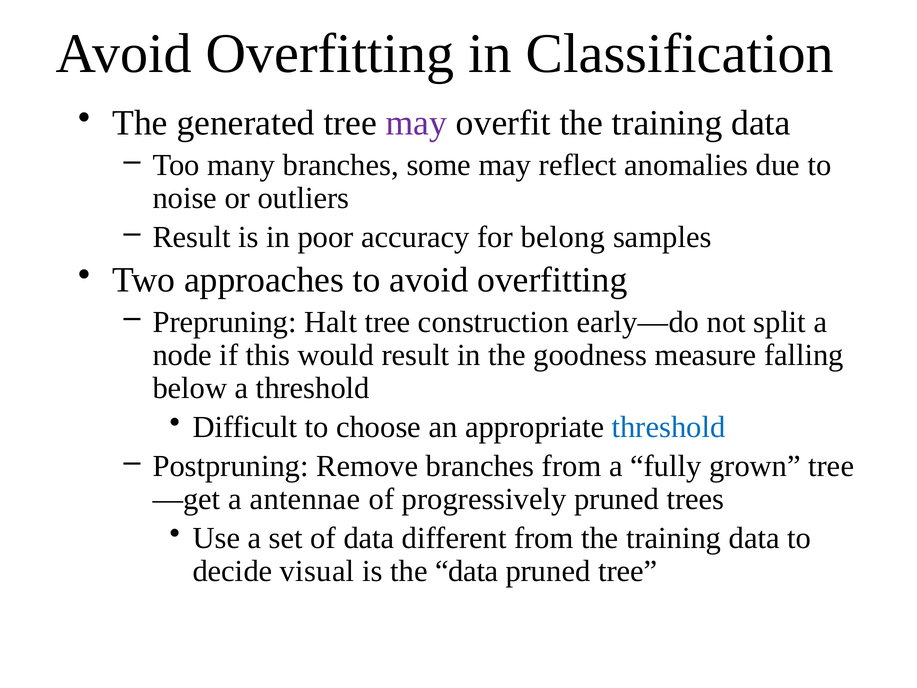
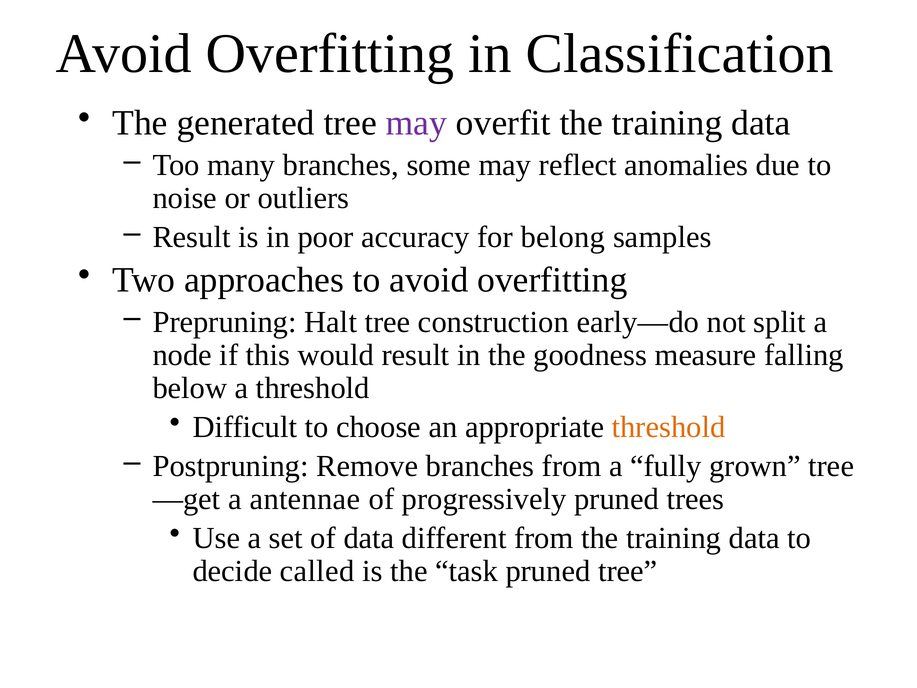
threshold at (669, 427) colour: blue -> orange
visual: visual -> called
the data: data -> task
